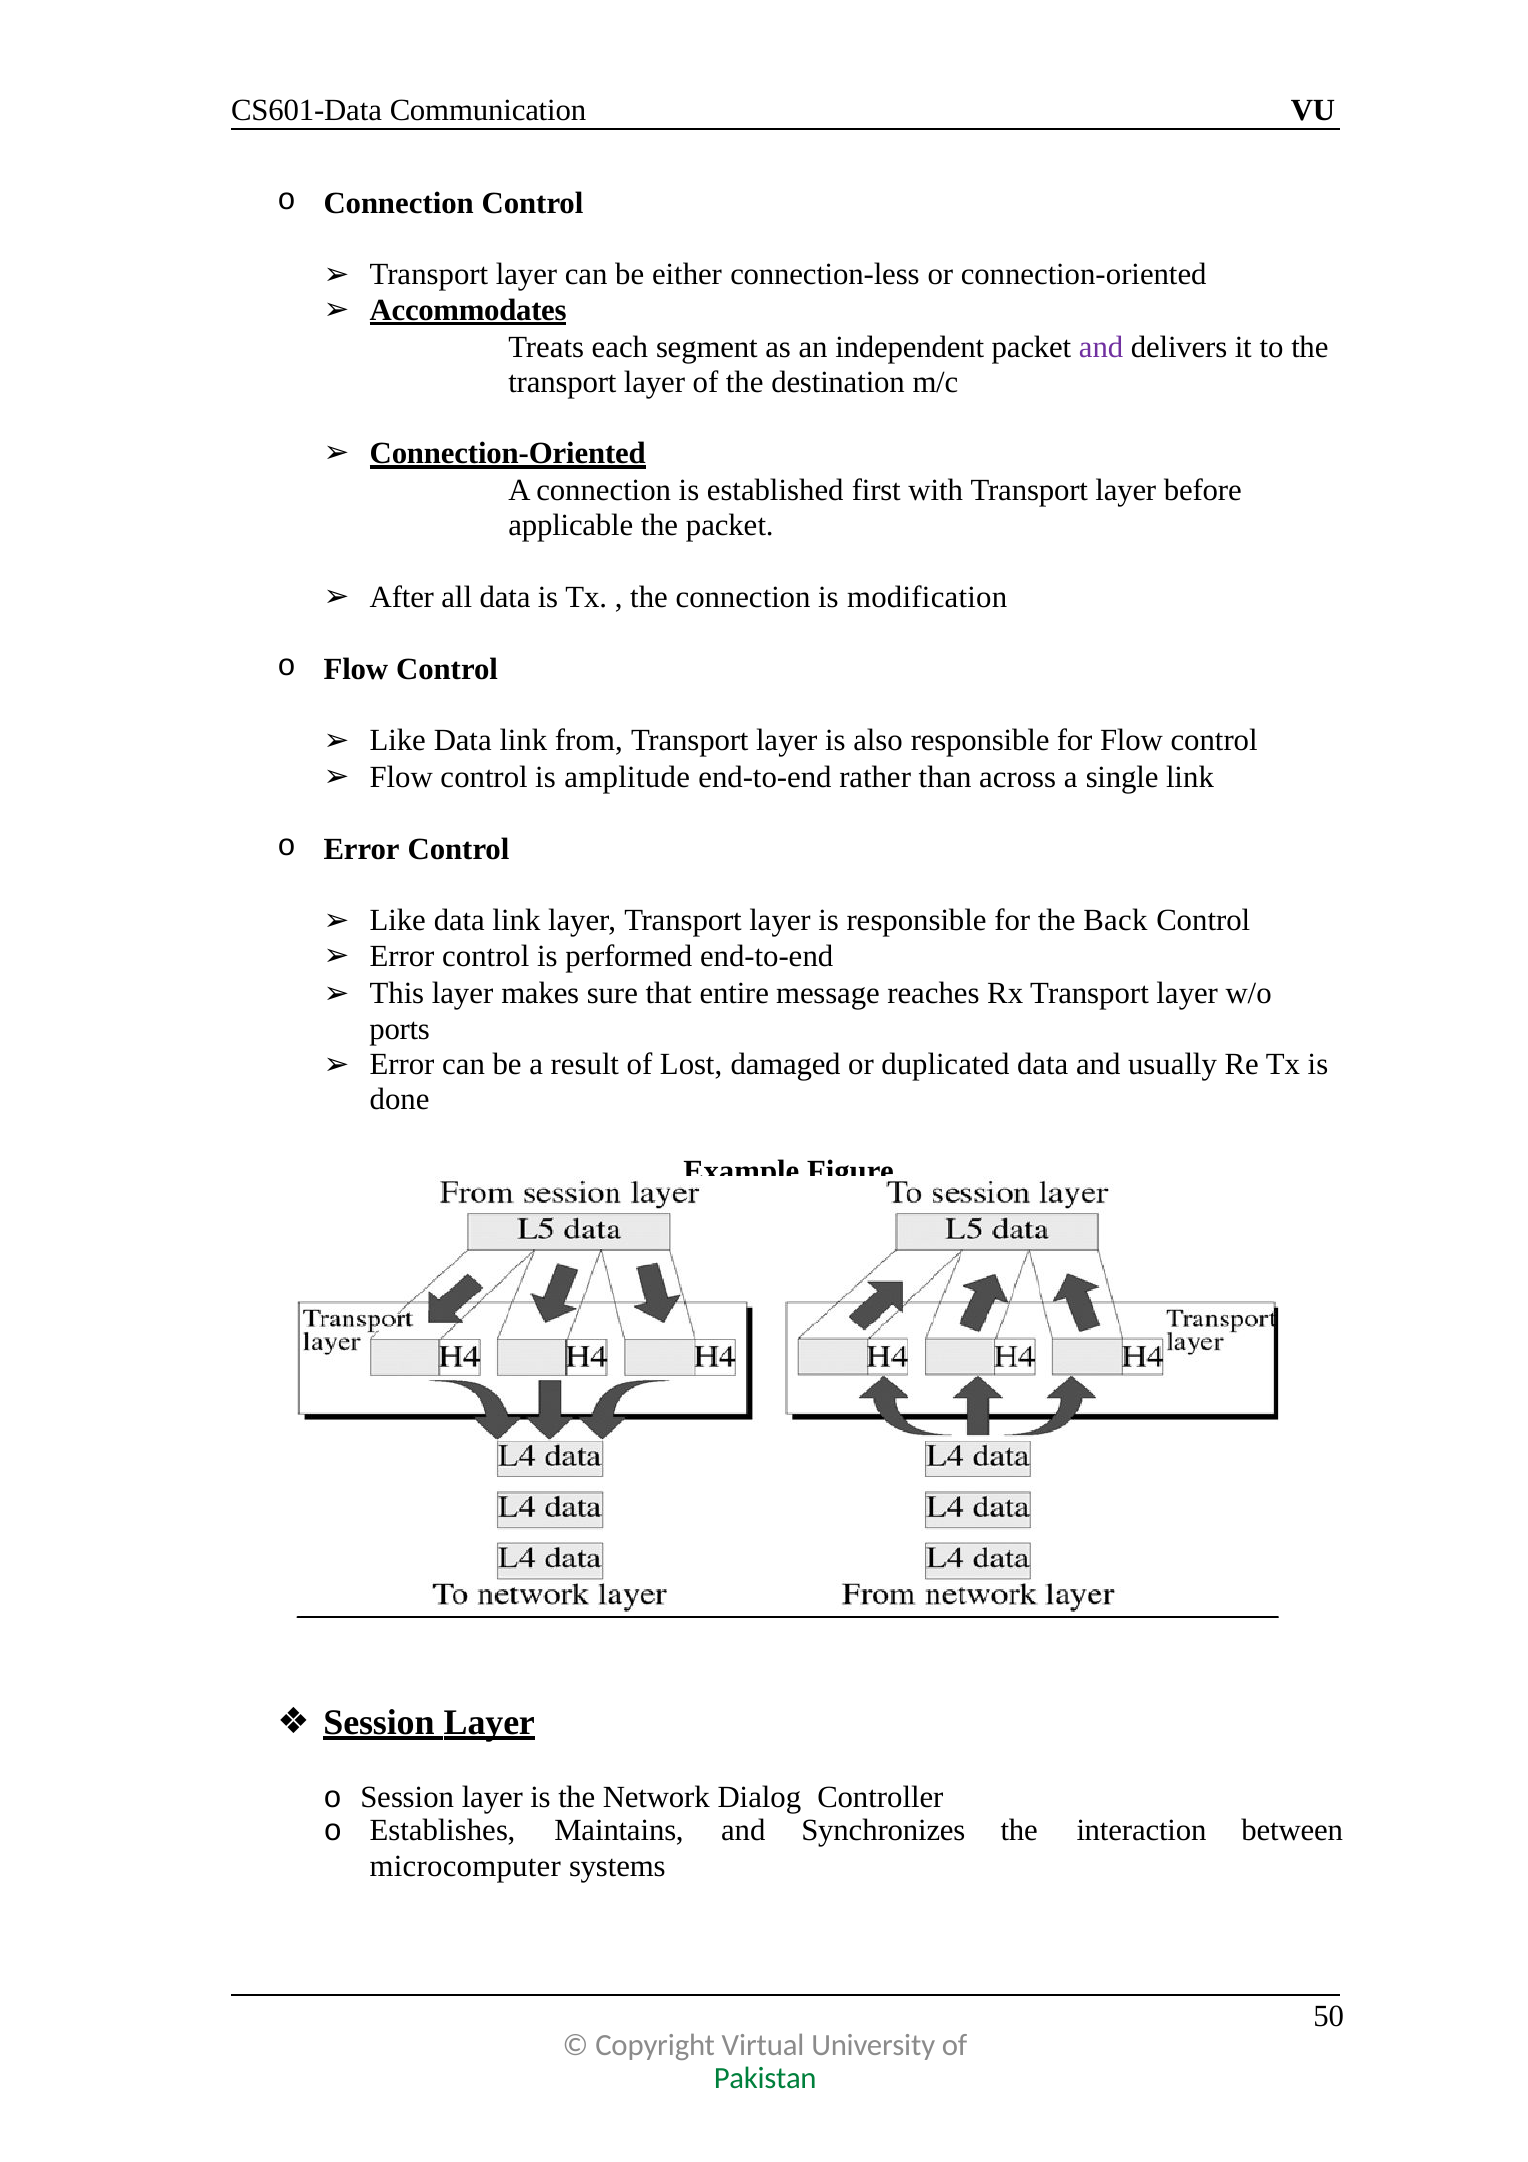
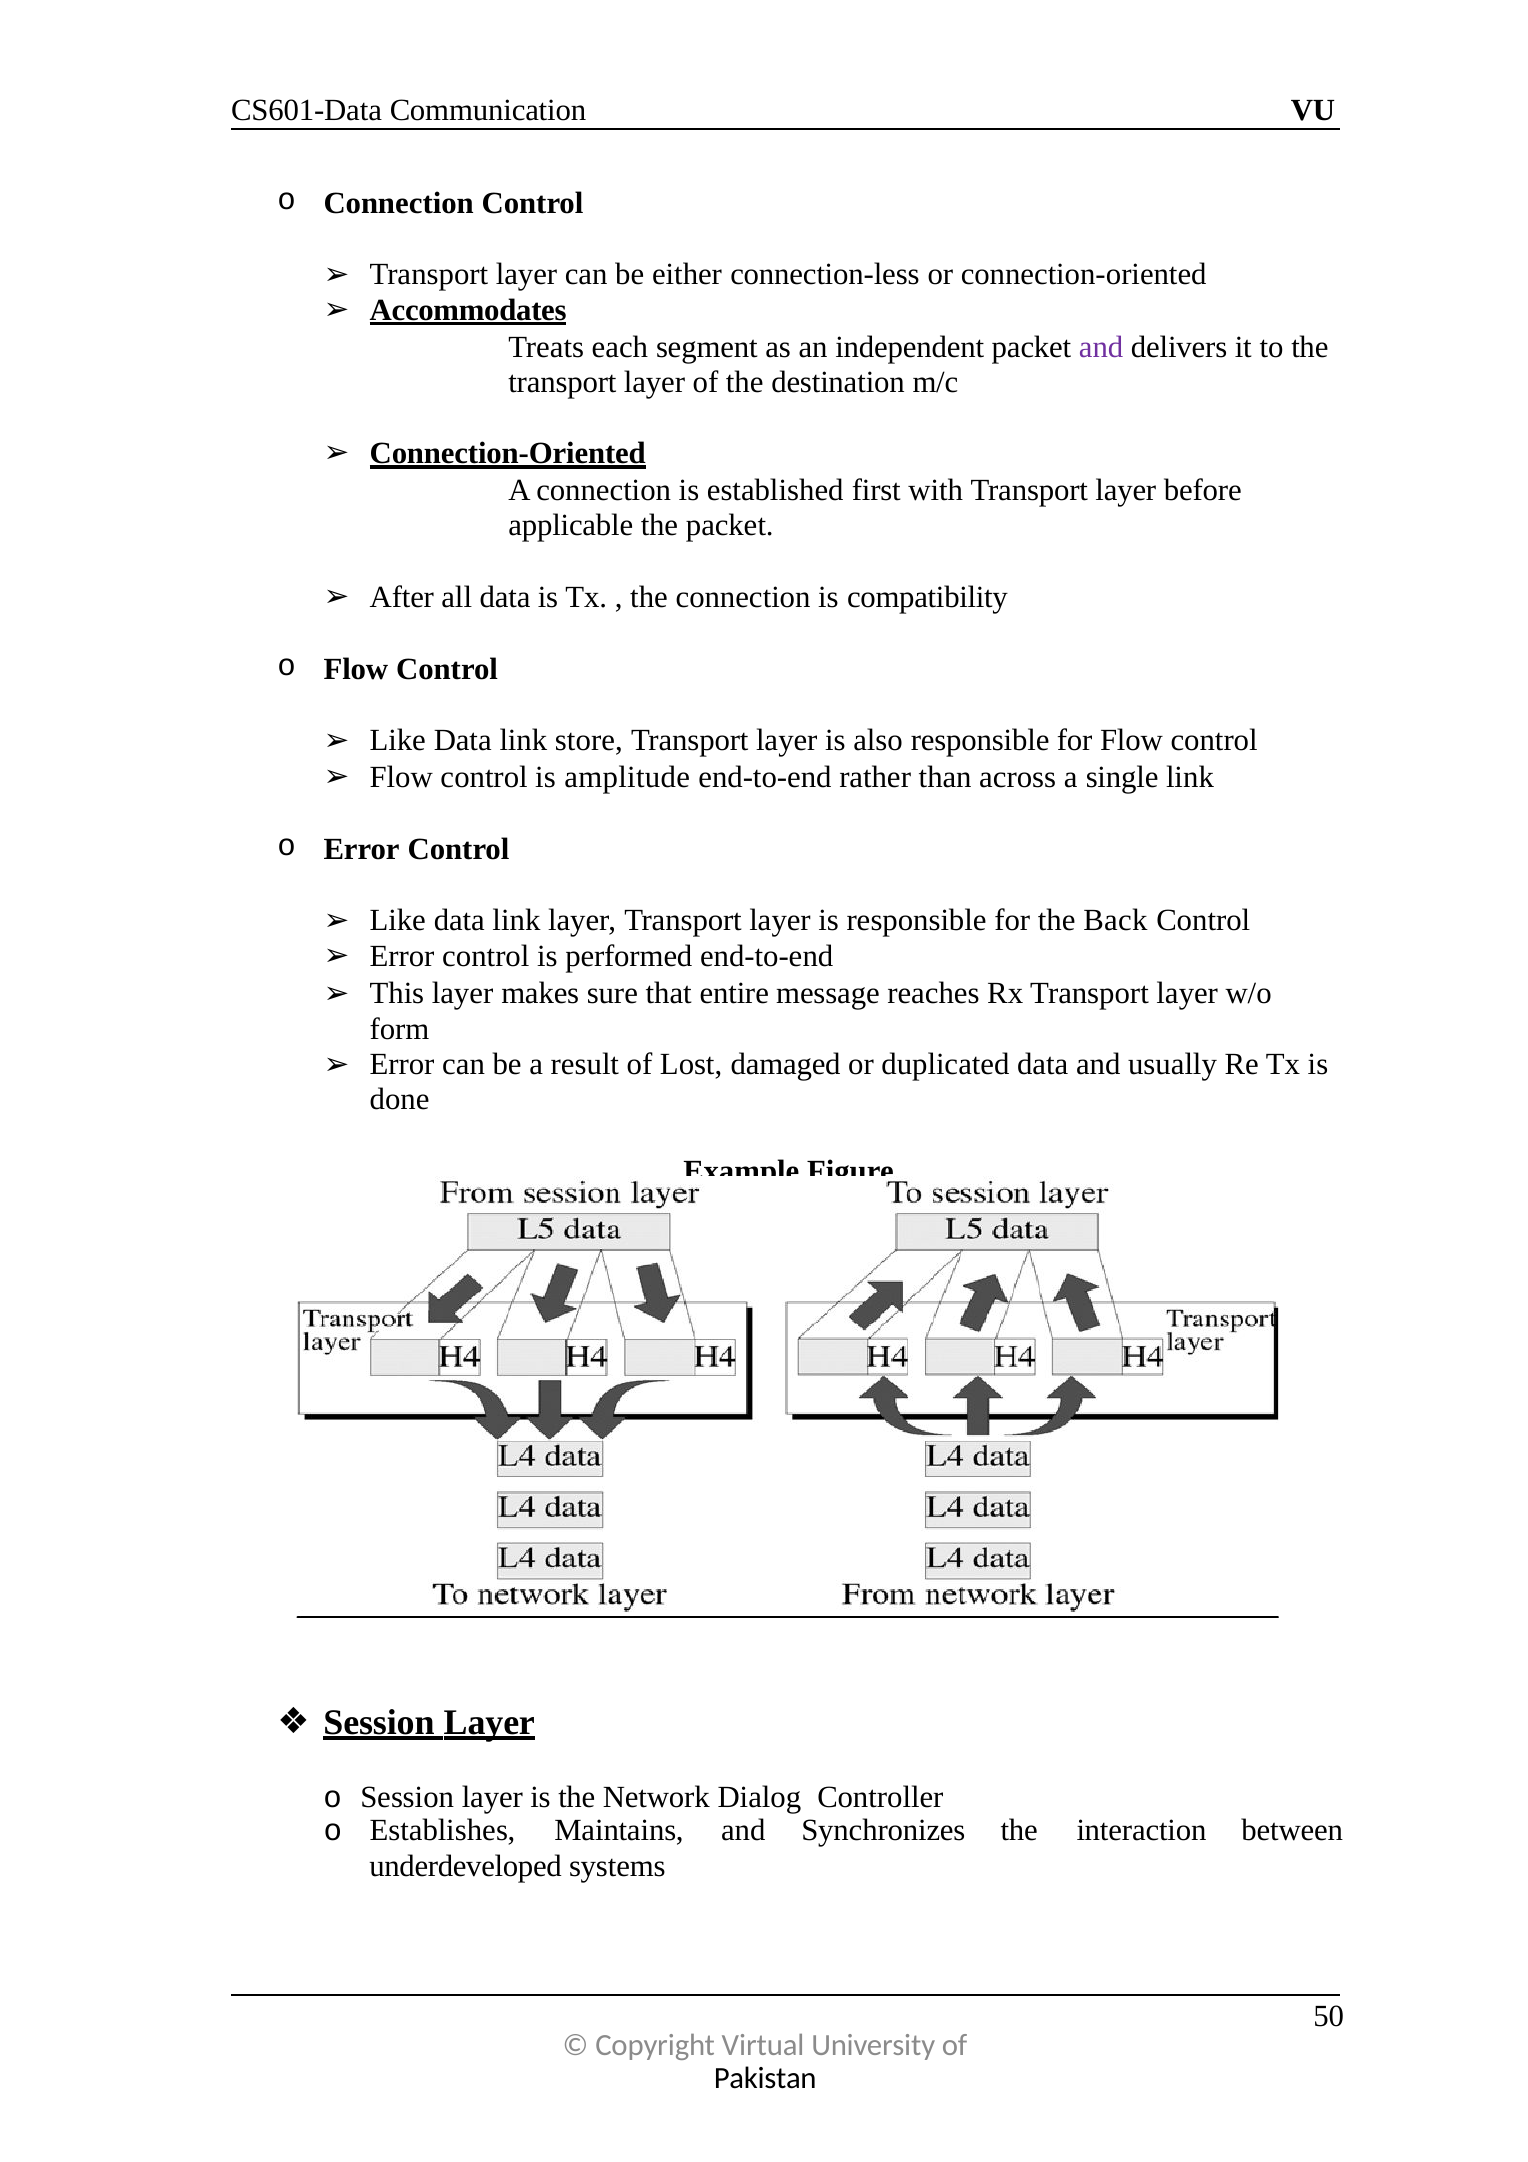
modification: modification -> compatibility
from: from -> store
ports: ports -> form
microcomputer: microcomputer -> underdeveloped
Pakistan colour: green -> black
